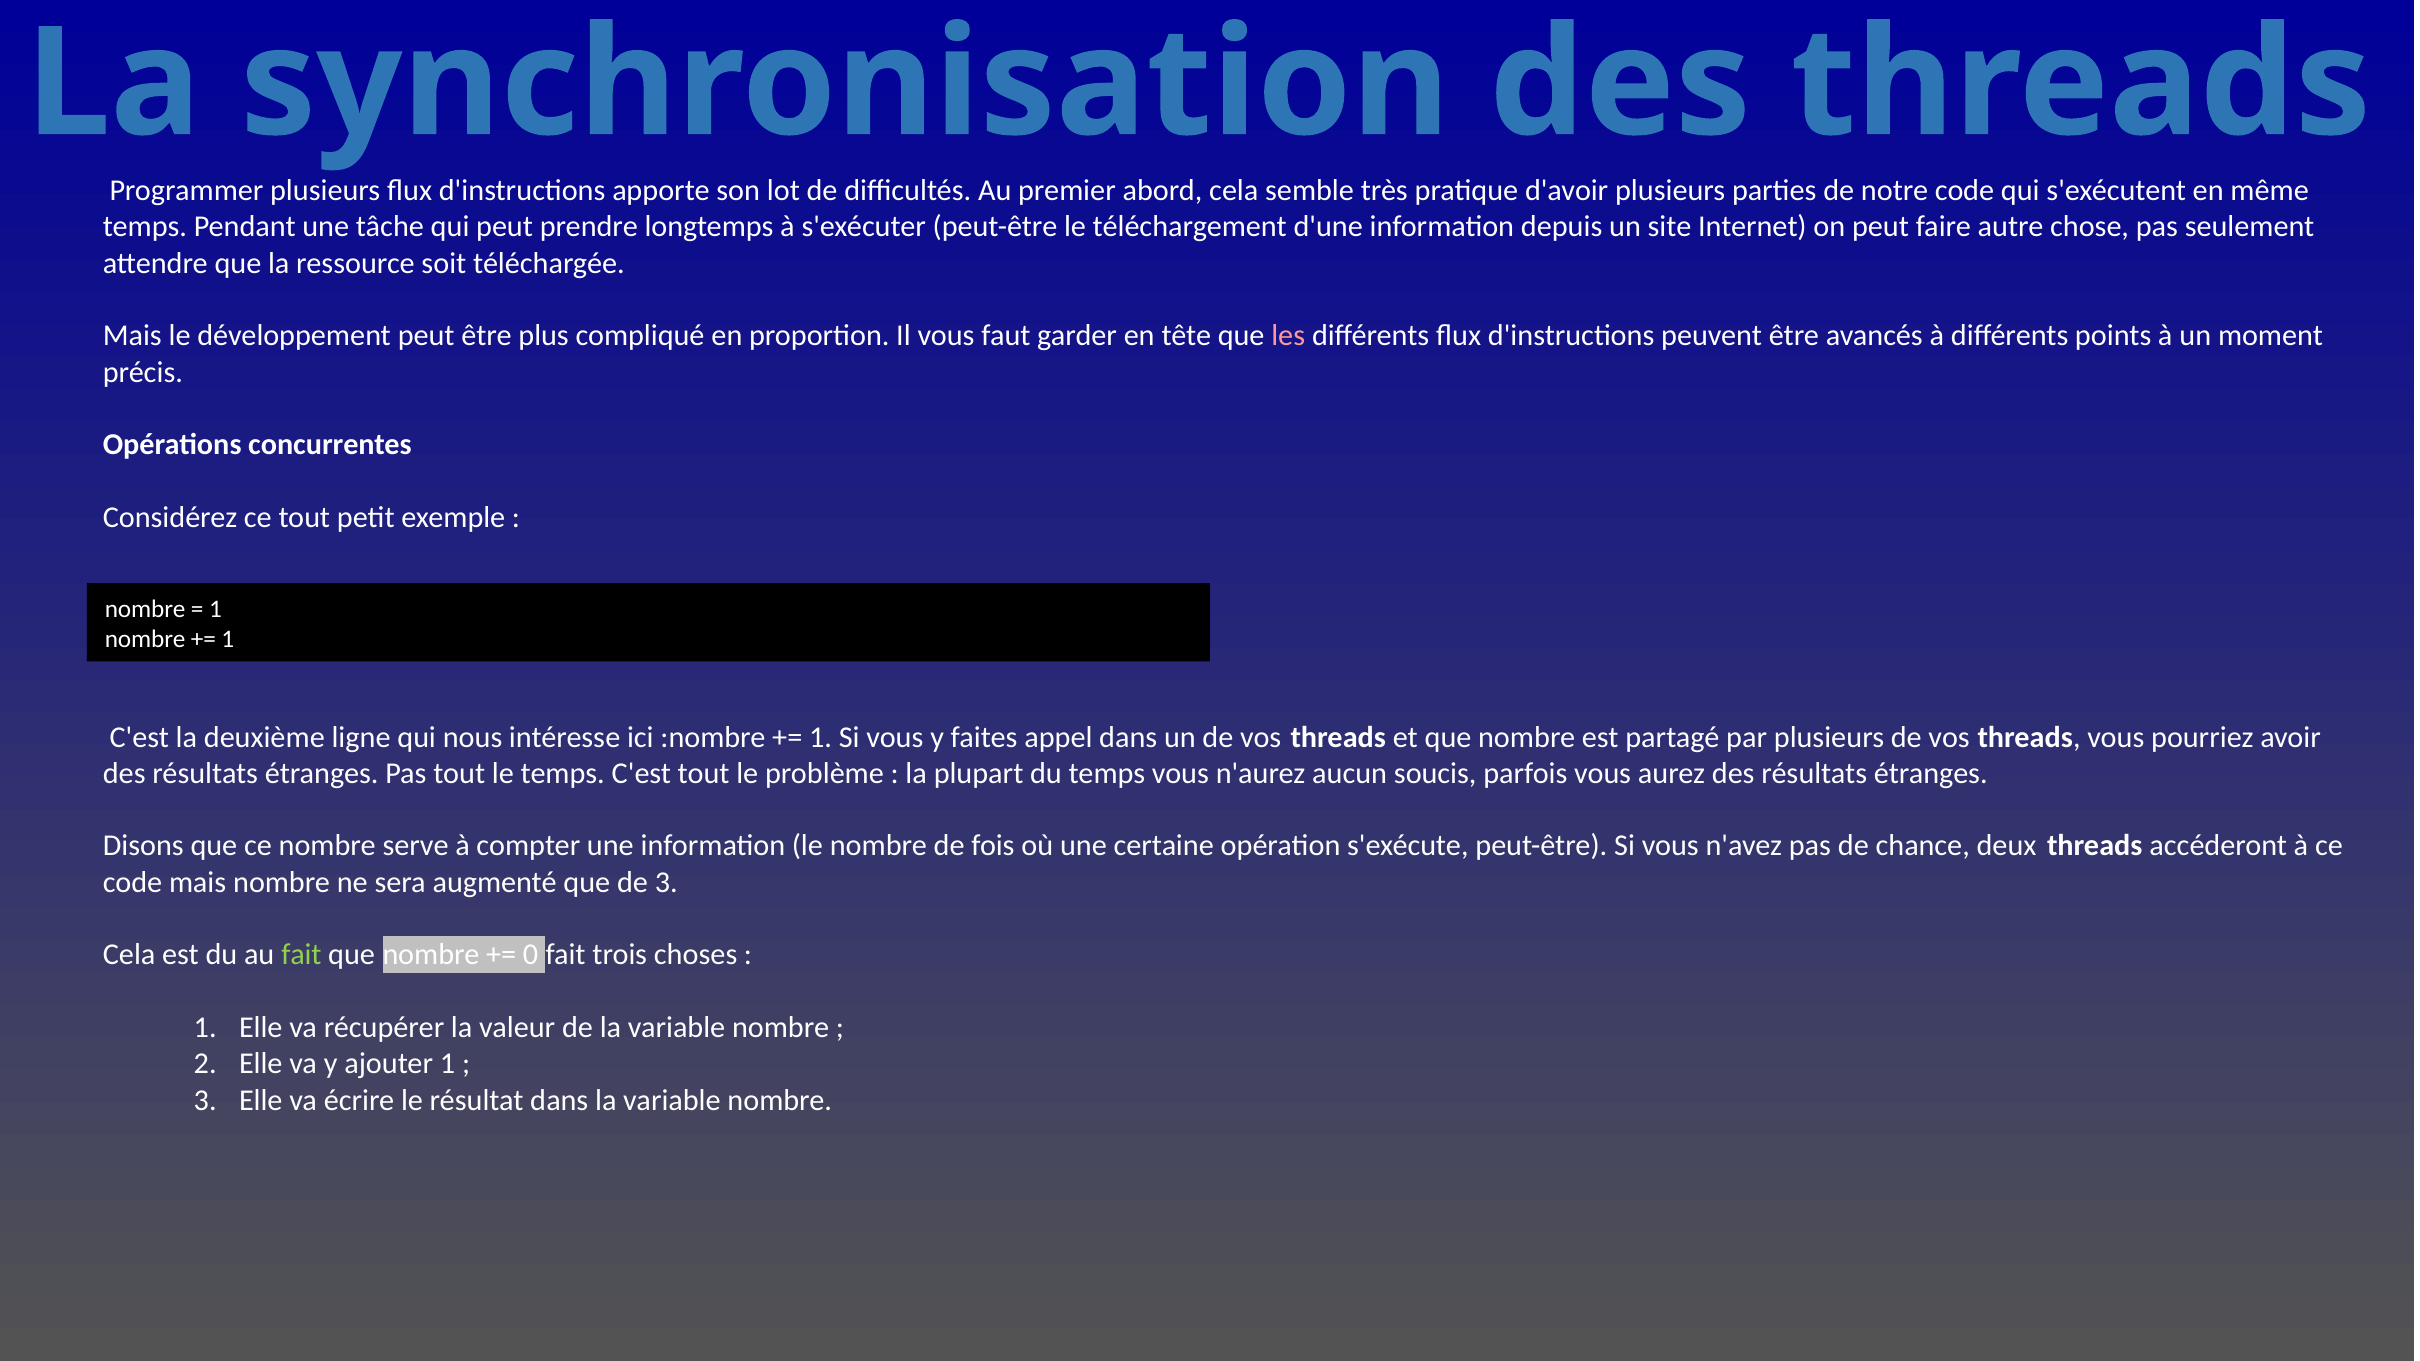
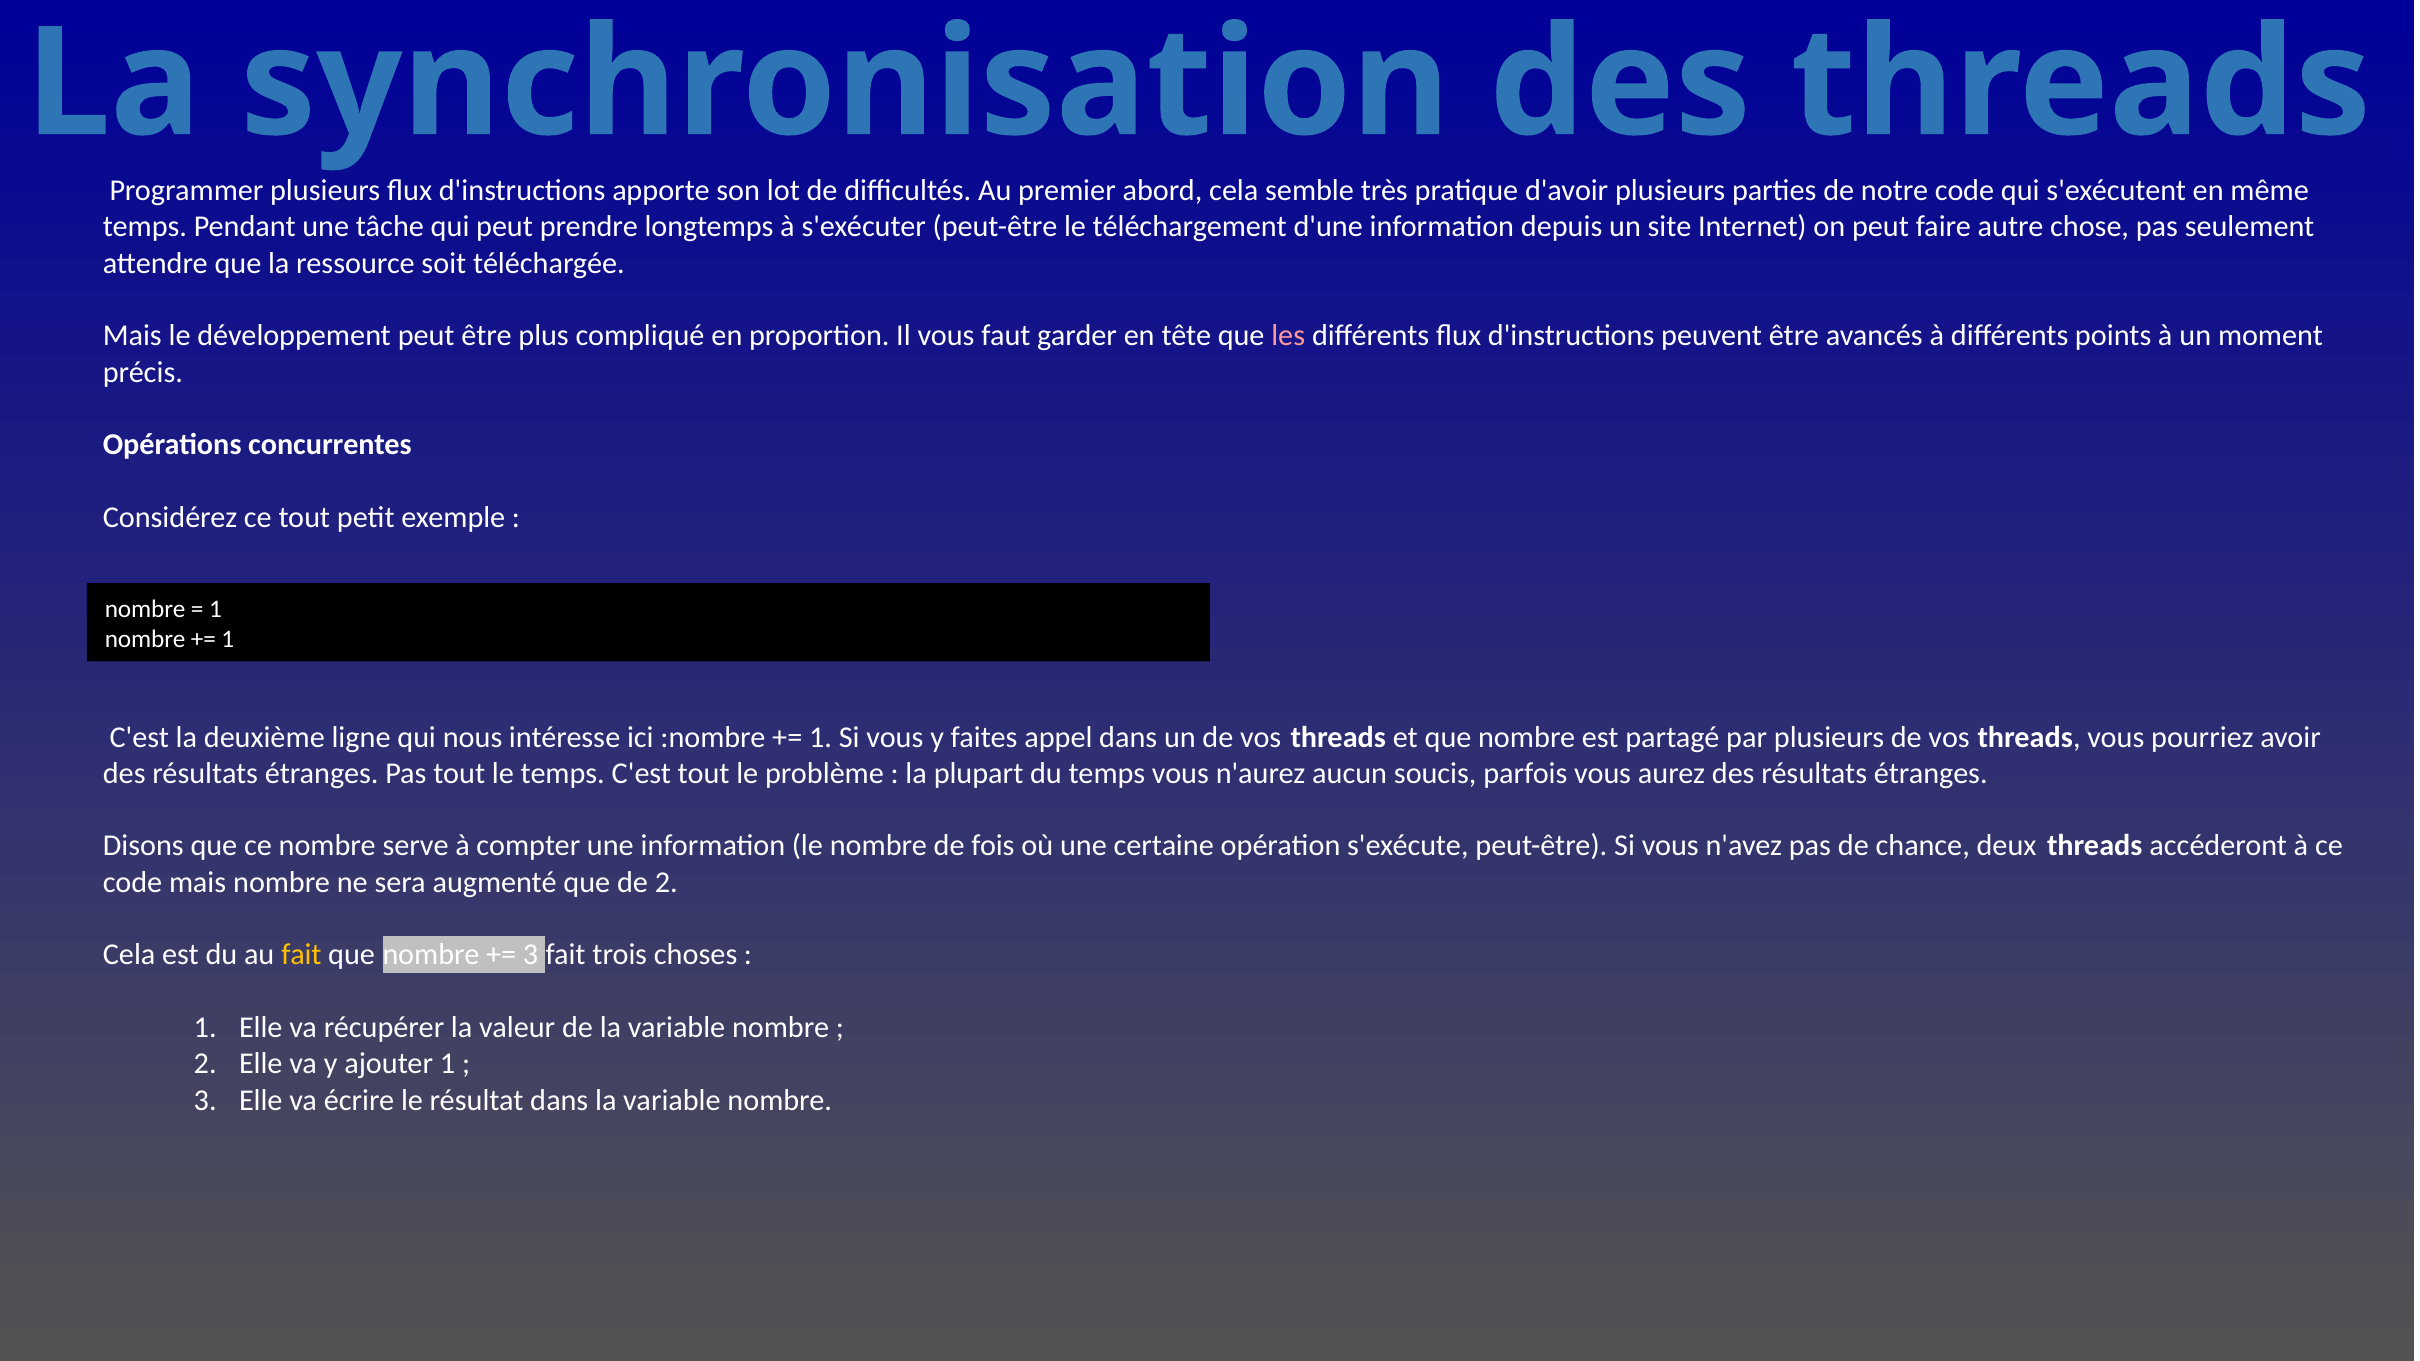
de 3: 3 -> 2
fait at (301, 955) colour: light green -> yellow
0 at (531, 955): 0 -> 3
